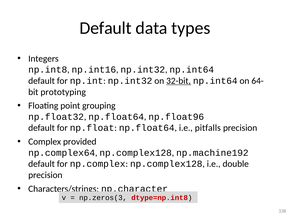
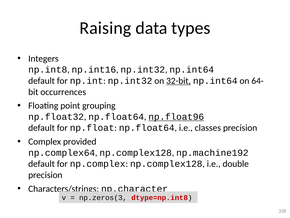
Default at (106, 28): Default -> Raising
prototyping: prototyping -> occurrences
np.float96 underline: none -> present
pitfalls: pitfalls -> classes
